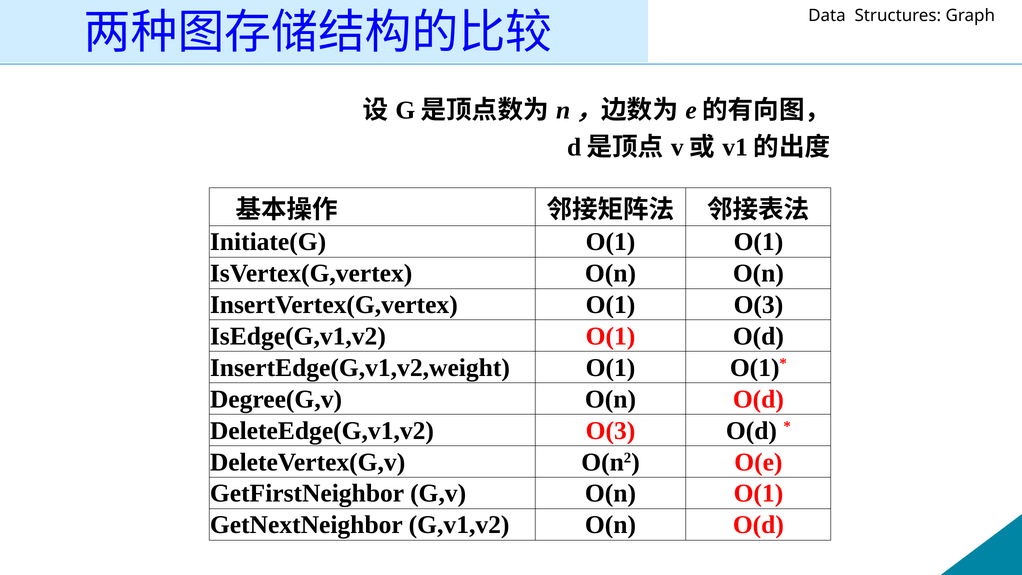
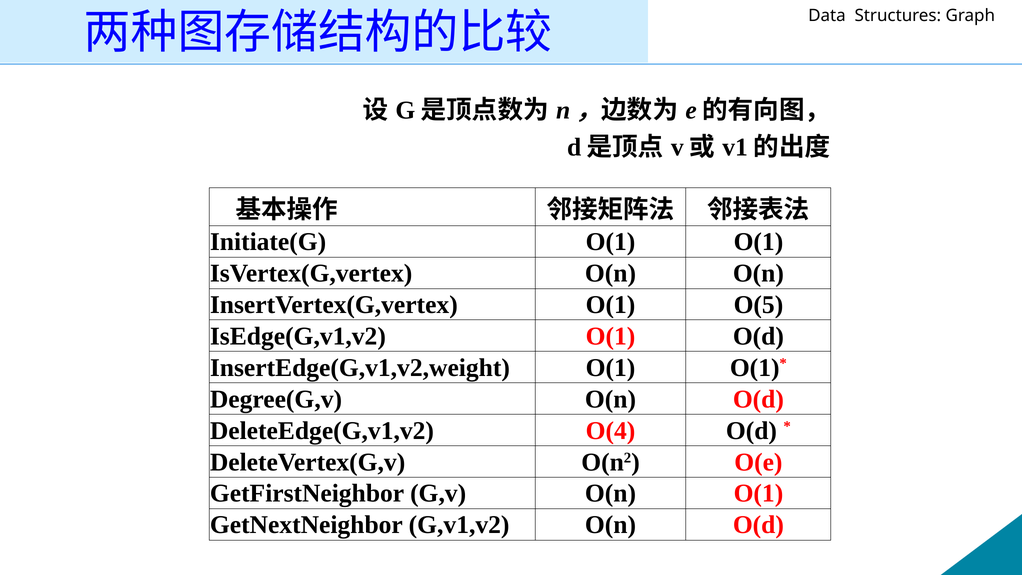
O(1 O(3: O(3 -> O(5
DeleteEdge(G,v1,v2 O(3: O(3 -> O(4
